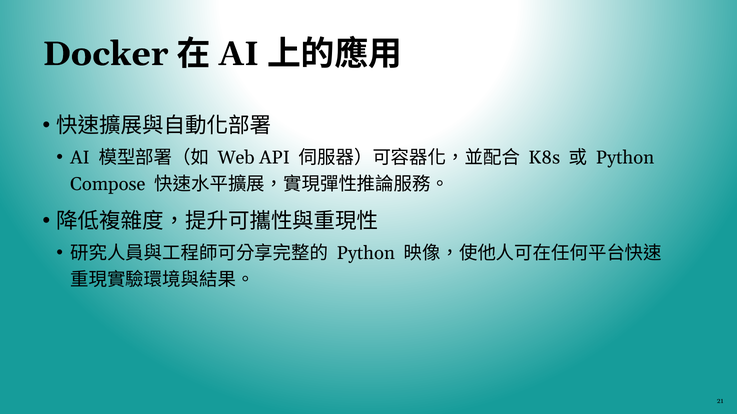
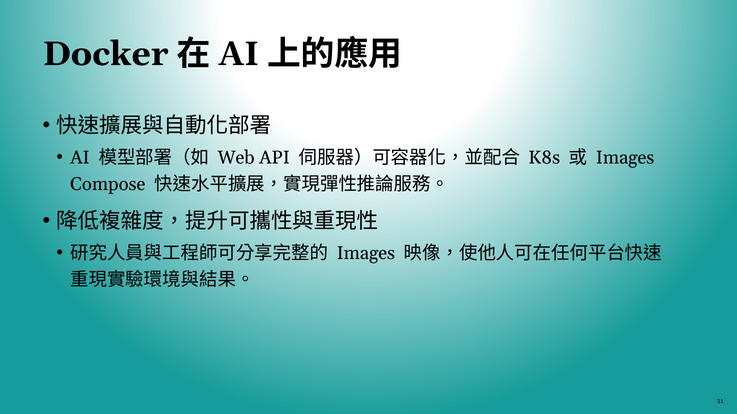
Python at (625, 158): Python -> Images
Python at (366, 254): Python -> Images
